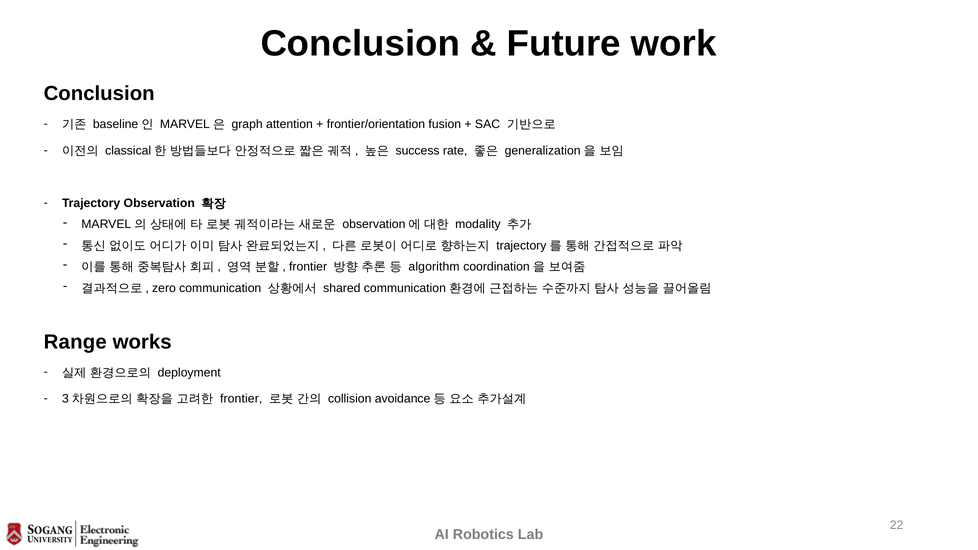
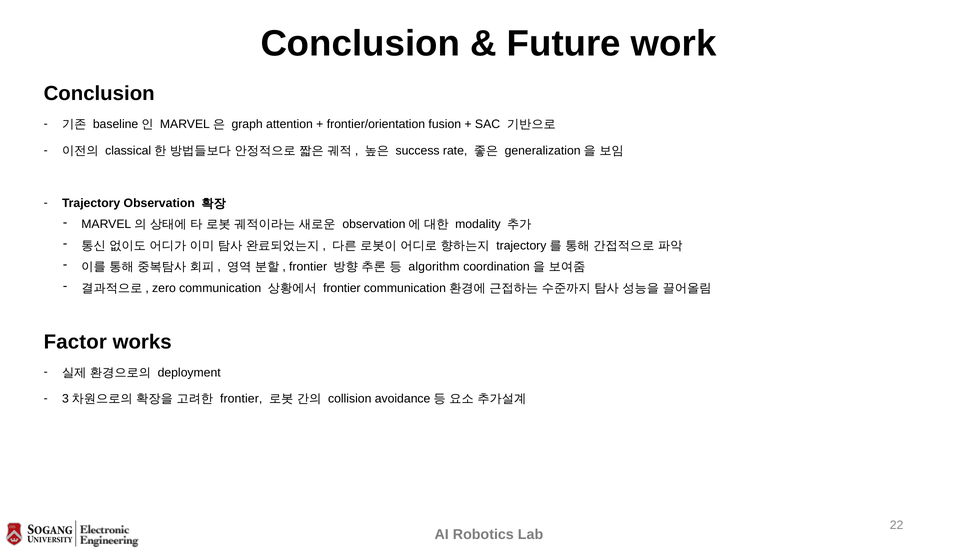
shared at (342, 288): shared -> frontier
Range: Range -> Factor
